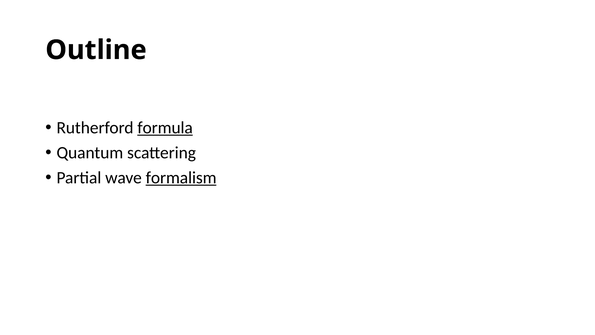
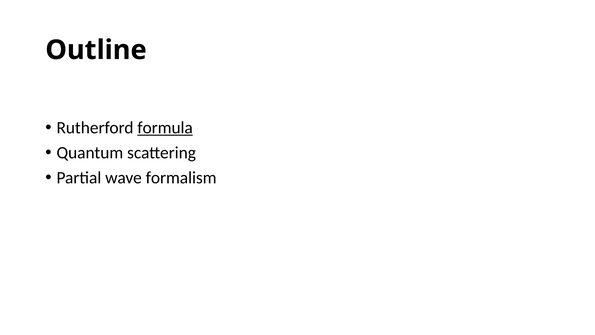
formalism underline: present -> none
